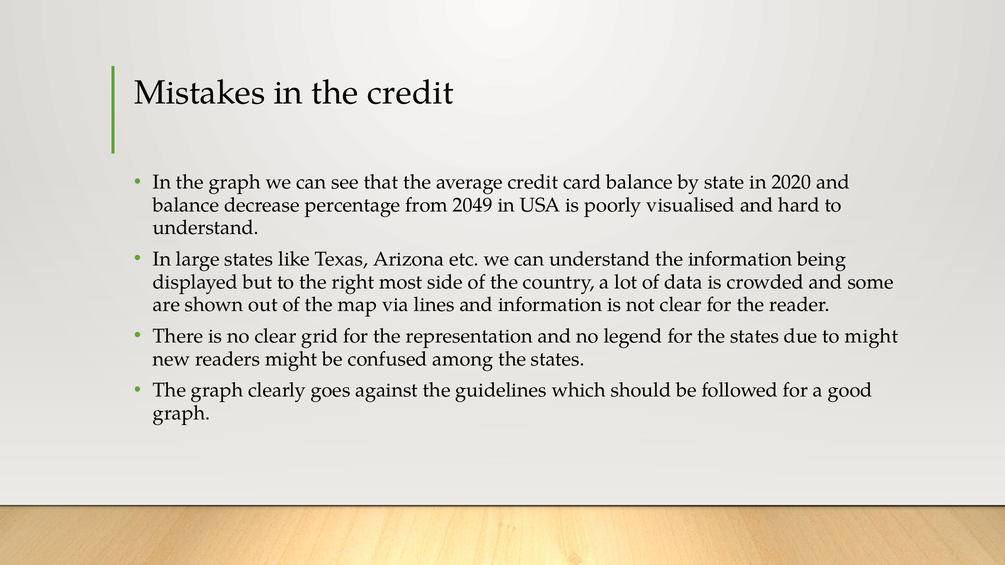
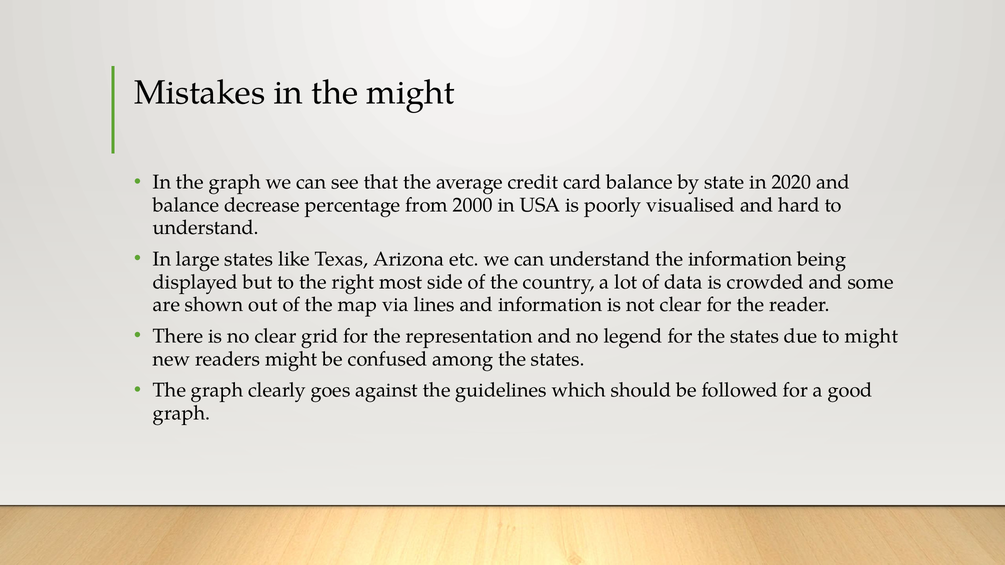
the credit: credit -> might
2049: 2049 -> 2000
